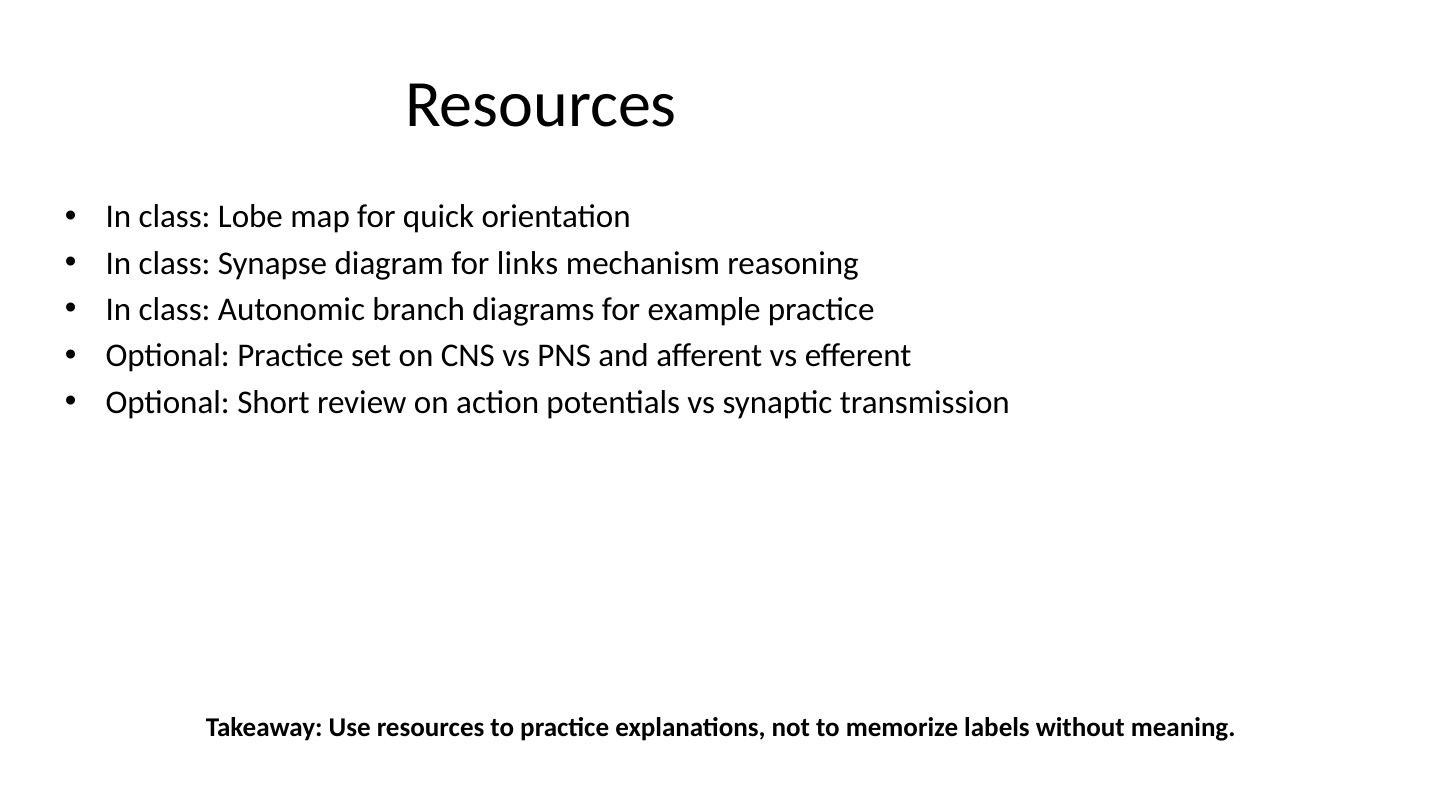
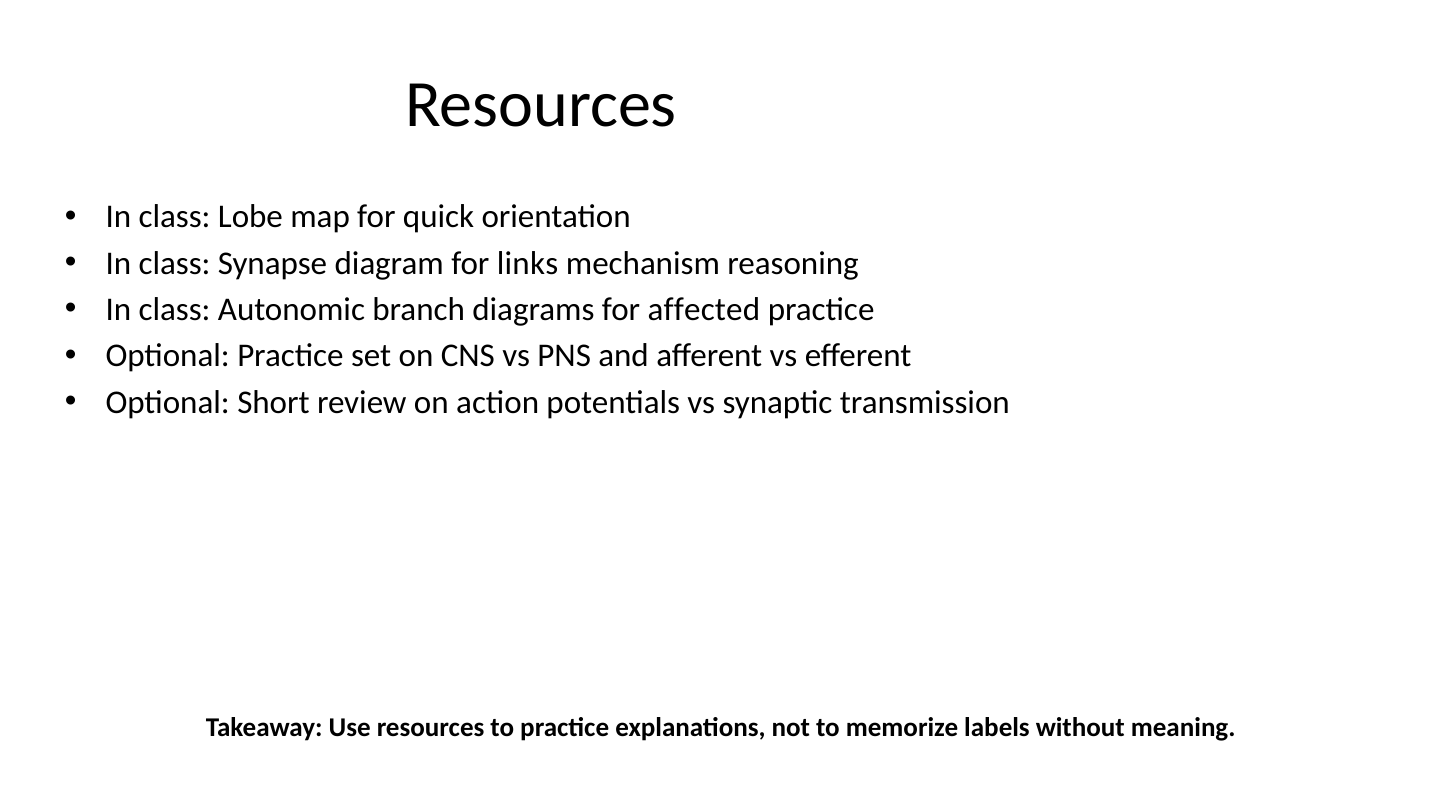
example: example -> affected
